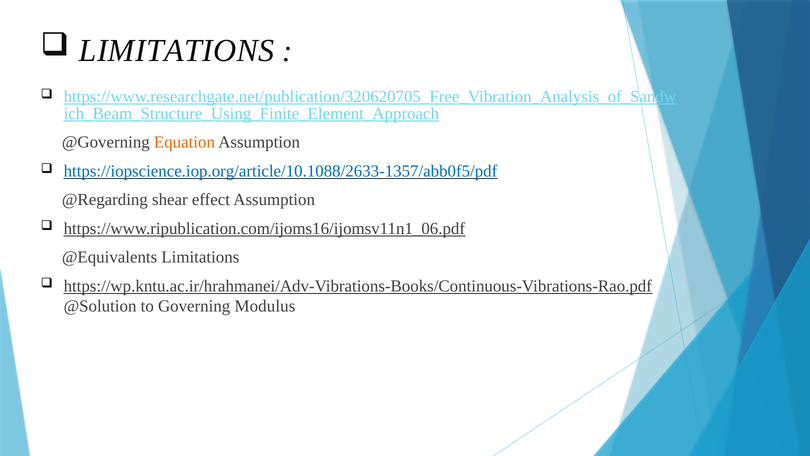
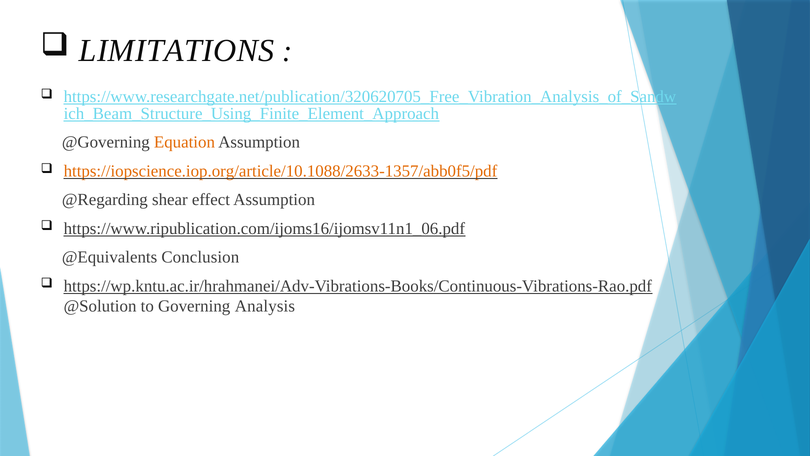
https://iopscience.iop.org/article/10.1088/2633-1357/abb0f5/pdf colour: blue -> orange
@Equivalents Limitations: Limitations -> Conclusion
Modulus: Modulus -> Analysis
